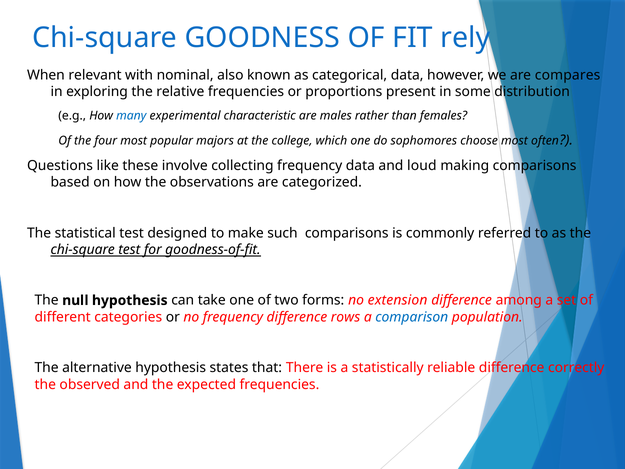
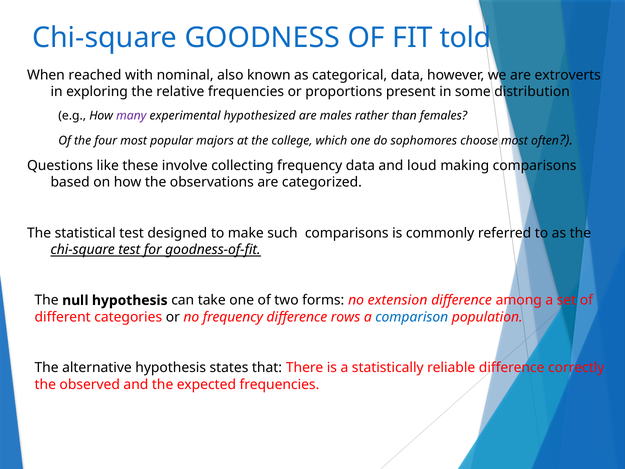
rely: rely -> told
relevant: relevant -> reached
compares: compares -> extroverts
many colour: blue -> purple
characteristic: characteristic -> hypothesized
